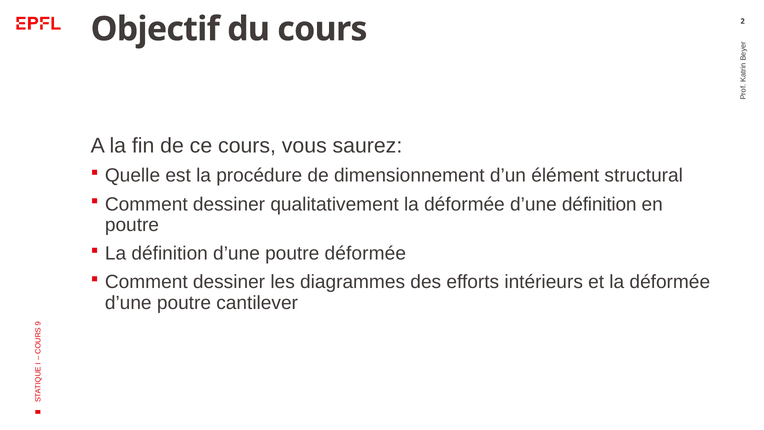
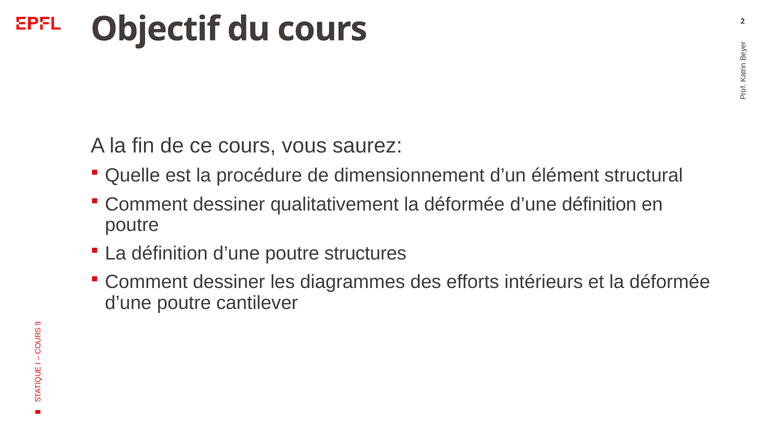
poutre déformée: déformée -> structures
